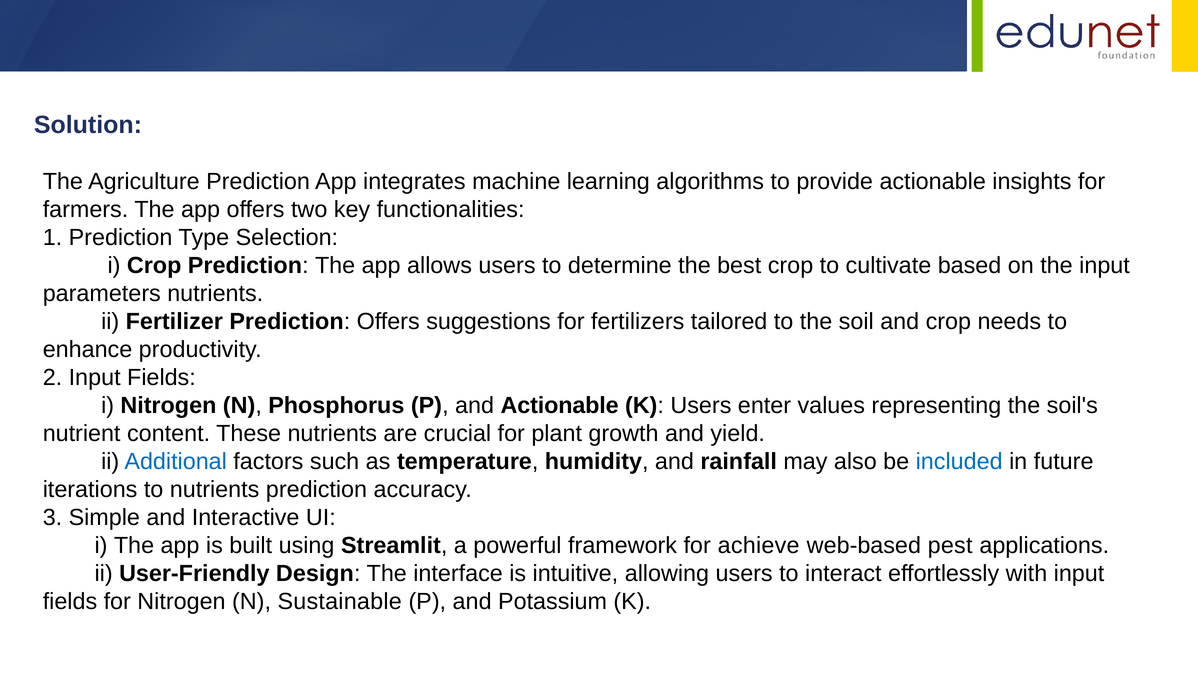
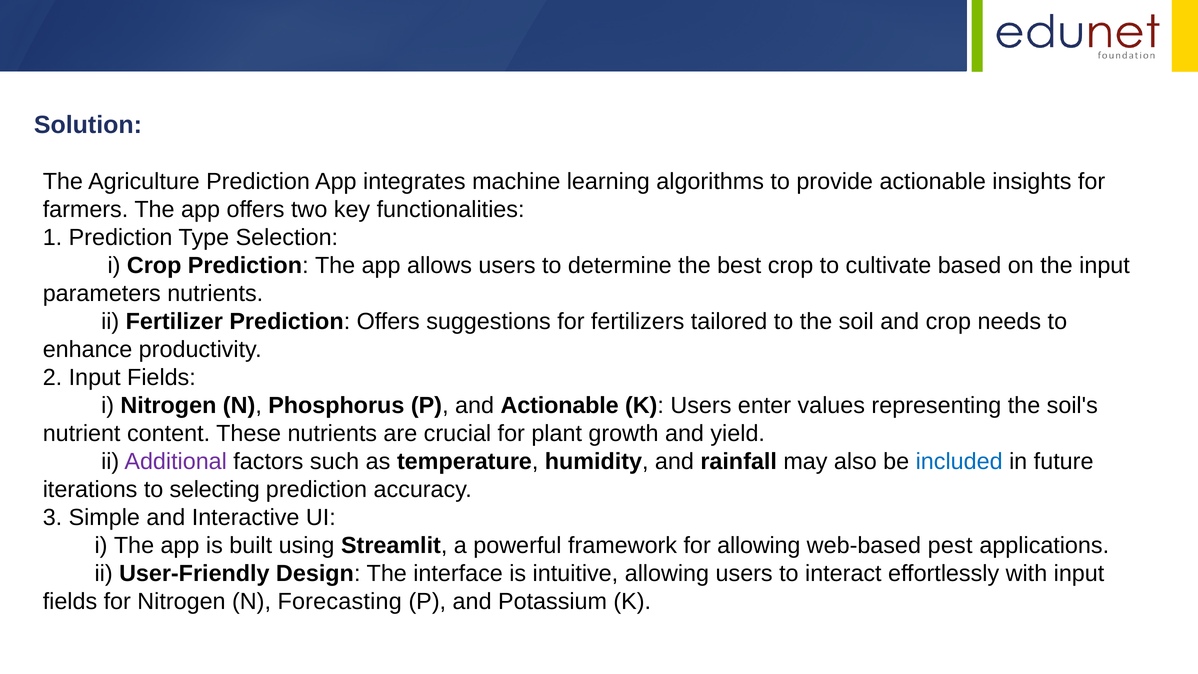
Additional colour: blue -> purple
to nutrients: nutrients -> selecting
for achieve: achieve -> allowing
Sustainable: Sustainable -> Forecasting
